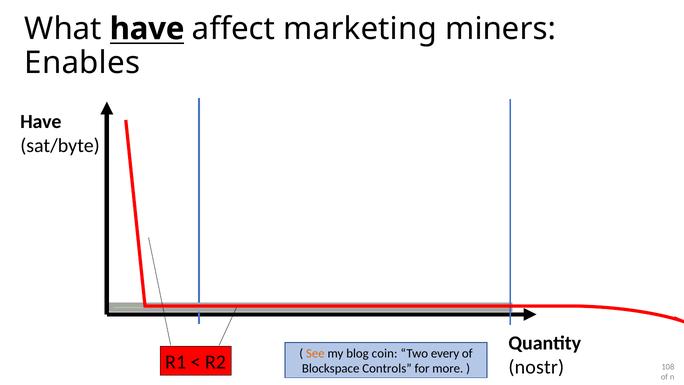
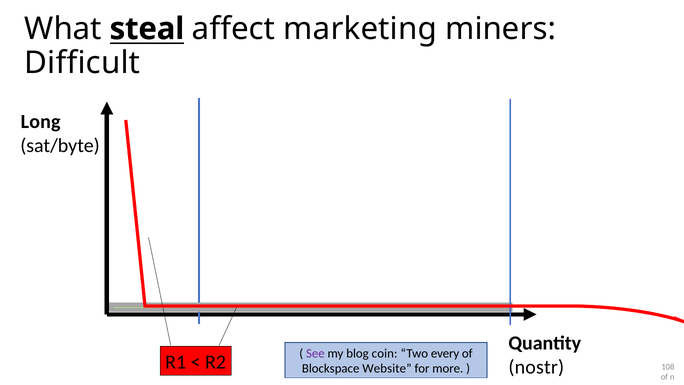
What have: have -> steal
Enables: Enables -> Difficult
Have at (41, 122): Have -> Long
See colour: orange -> purple
Controls: Controls -> Website
